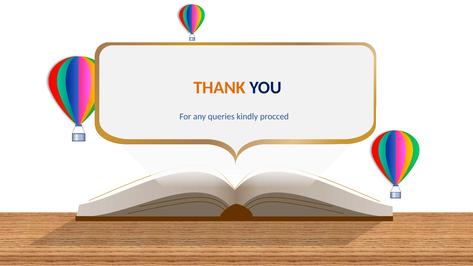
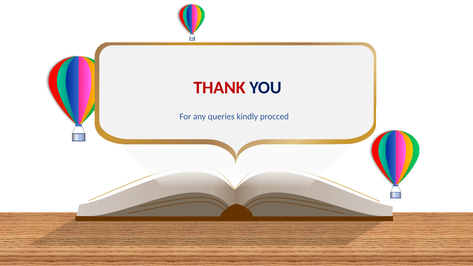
THANK colour: orange -> red
